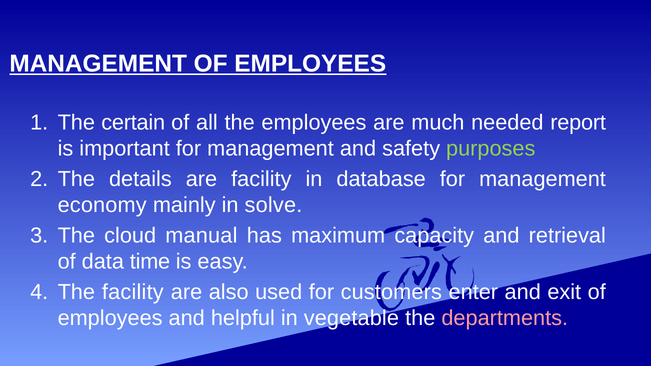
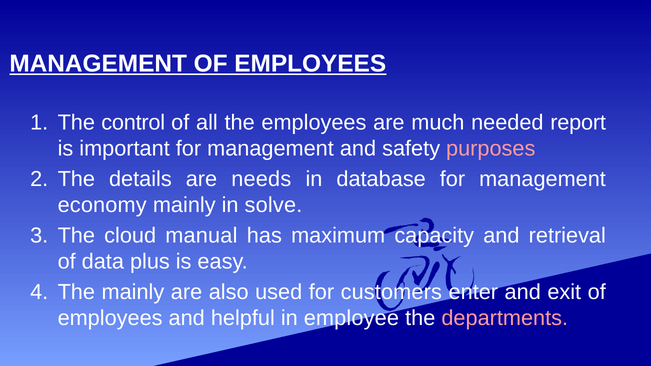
certain: certain -> control
purposes colour: light green -> pink
are facility: facility -> needs
time: time -> plus
The facility: facility -> mainly
vegetable: vegetable -> employee
